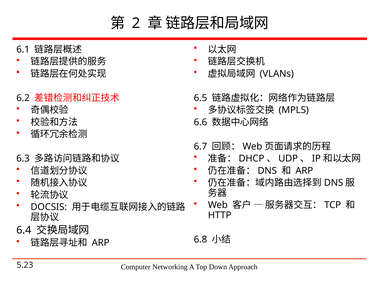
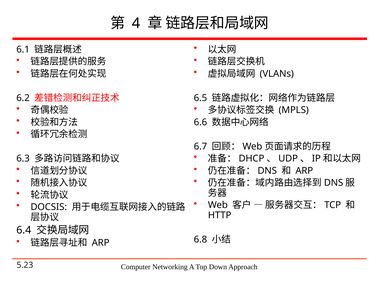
2: 2 -> 4
